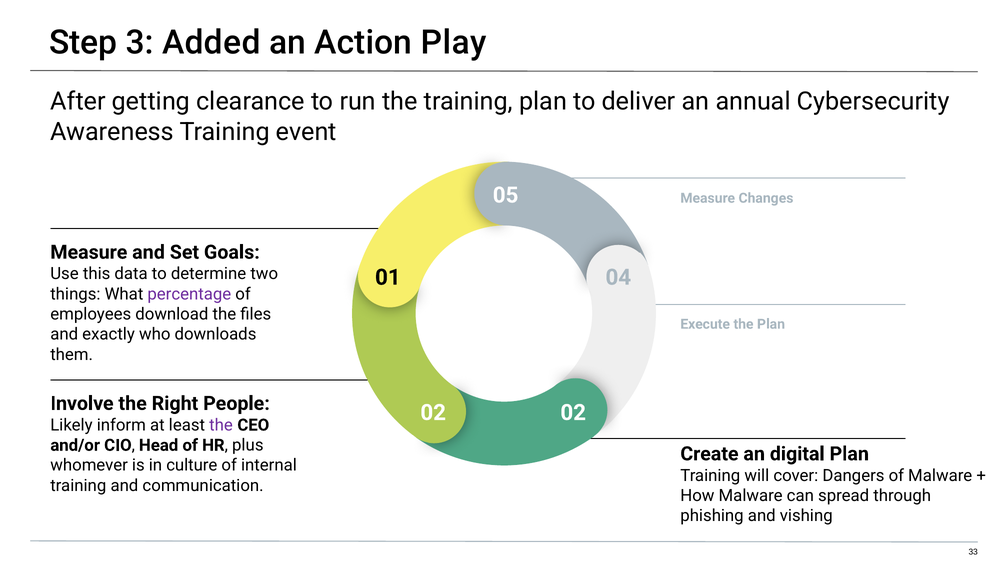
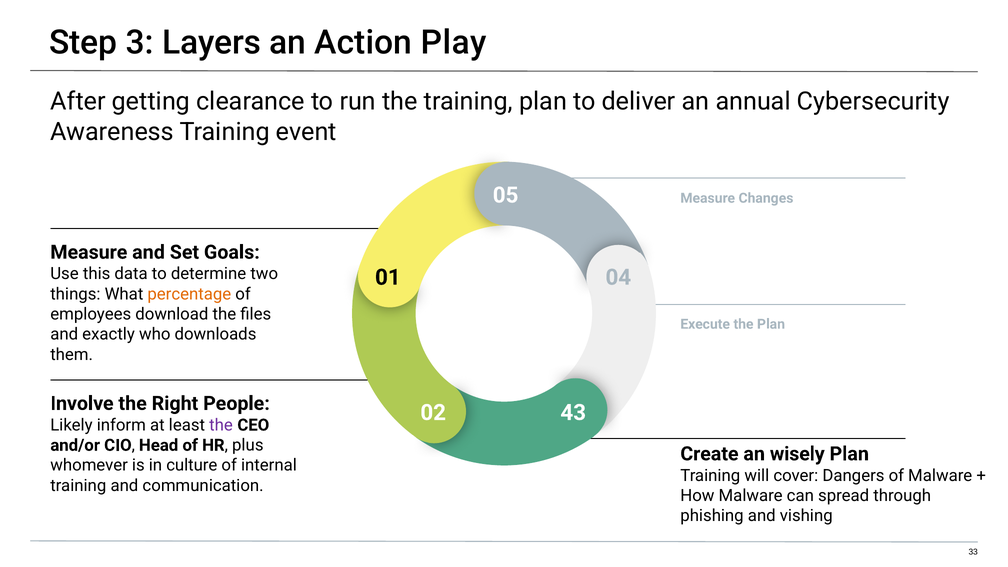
Added: Added -> Layers
percentage colour: purple -> orange
02 02: 02 -> 43
digital: digital -> wisely
